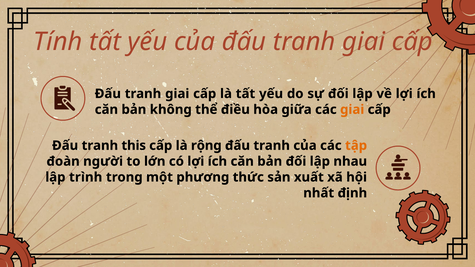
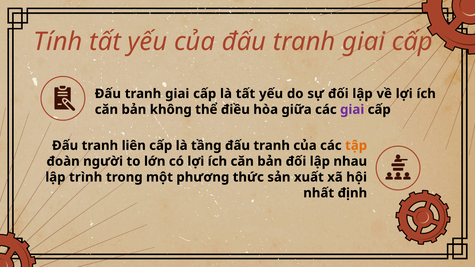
giai at (352, 110) colour: orange -> purple
this: this -> liên
rộng: rộng -> tầng
